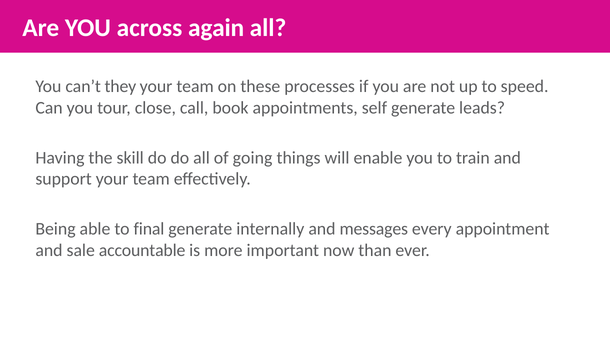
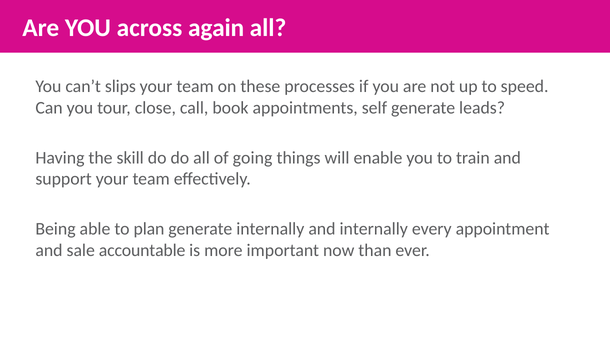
they: they -> slips
final: final -> plan
and messages: messages -> internally
